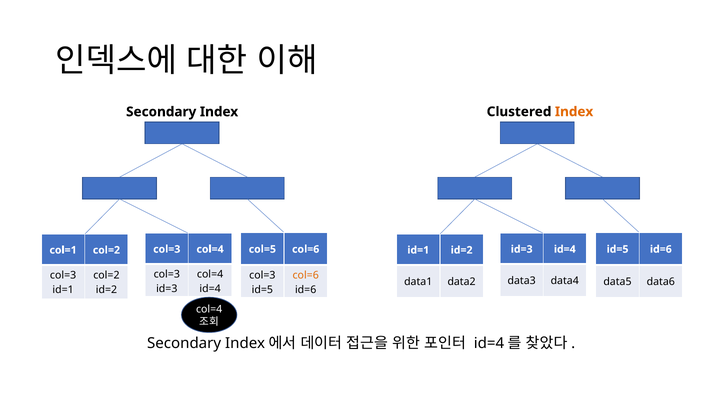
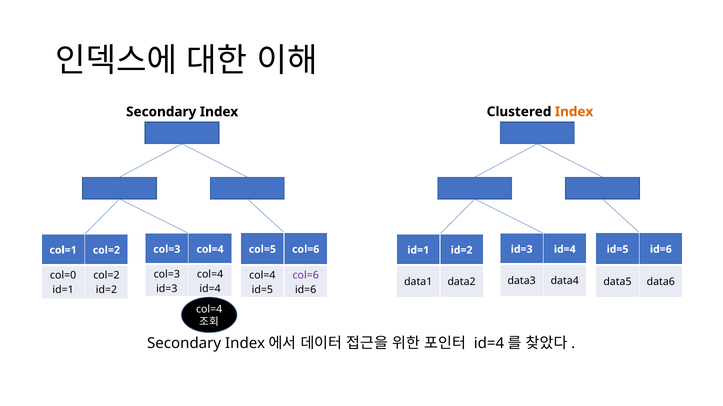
col=3 at (63, 276): col=3 -> col=0
col=3 at (262, 276): col=3 -> col=4
col=6 at (306, 276) colour: orange -> purple
